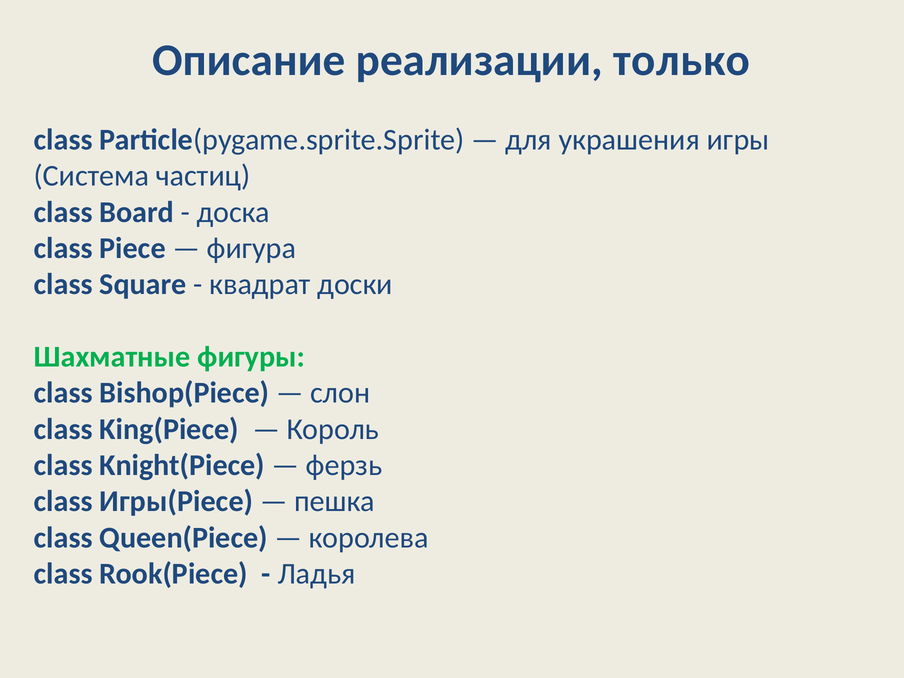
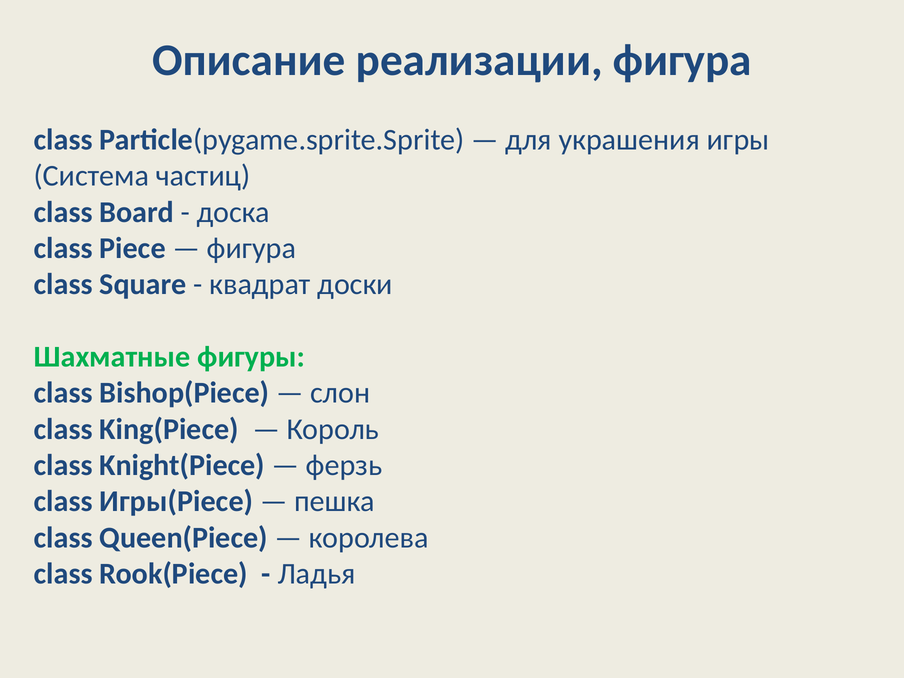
реализации только: только -> фигура
